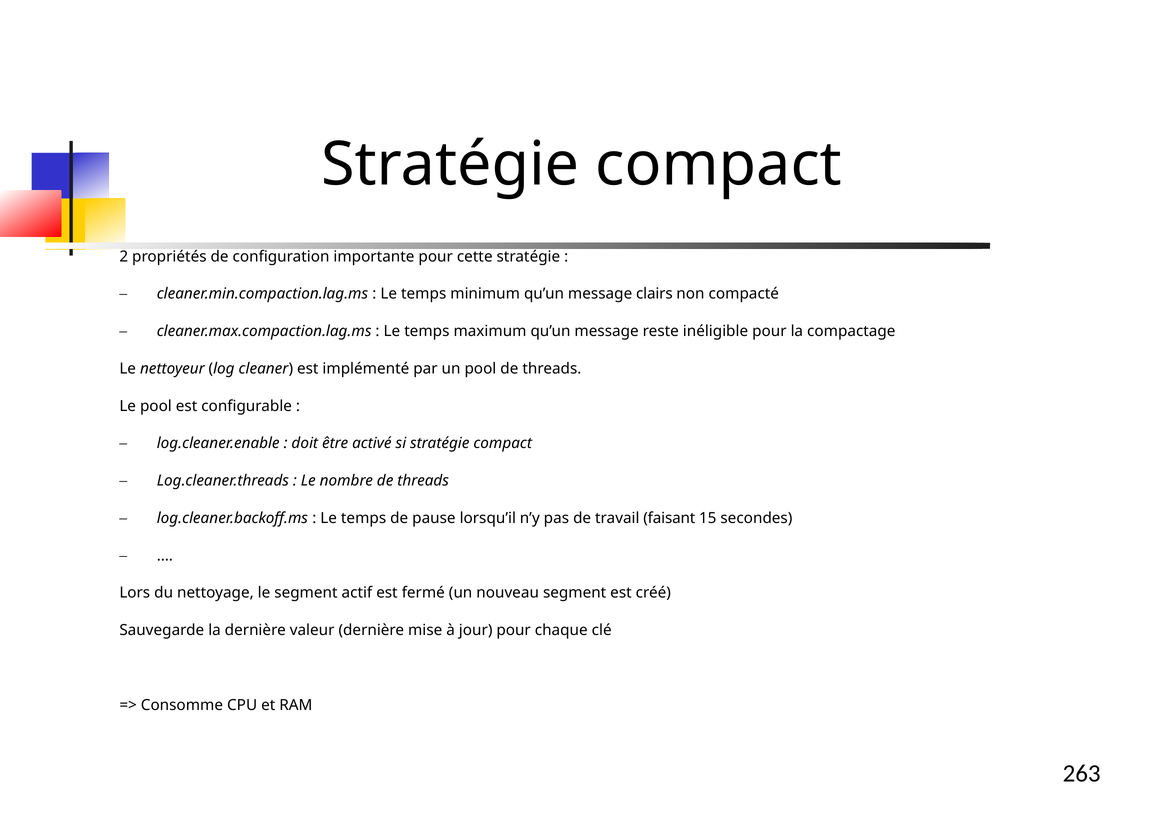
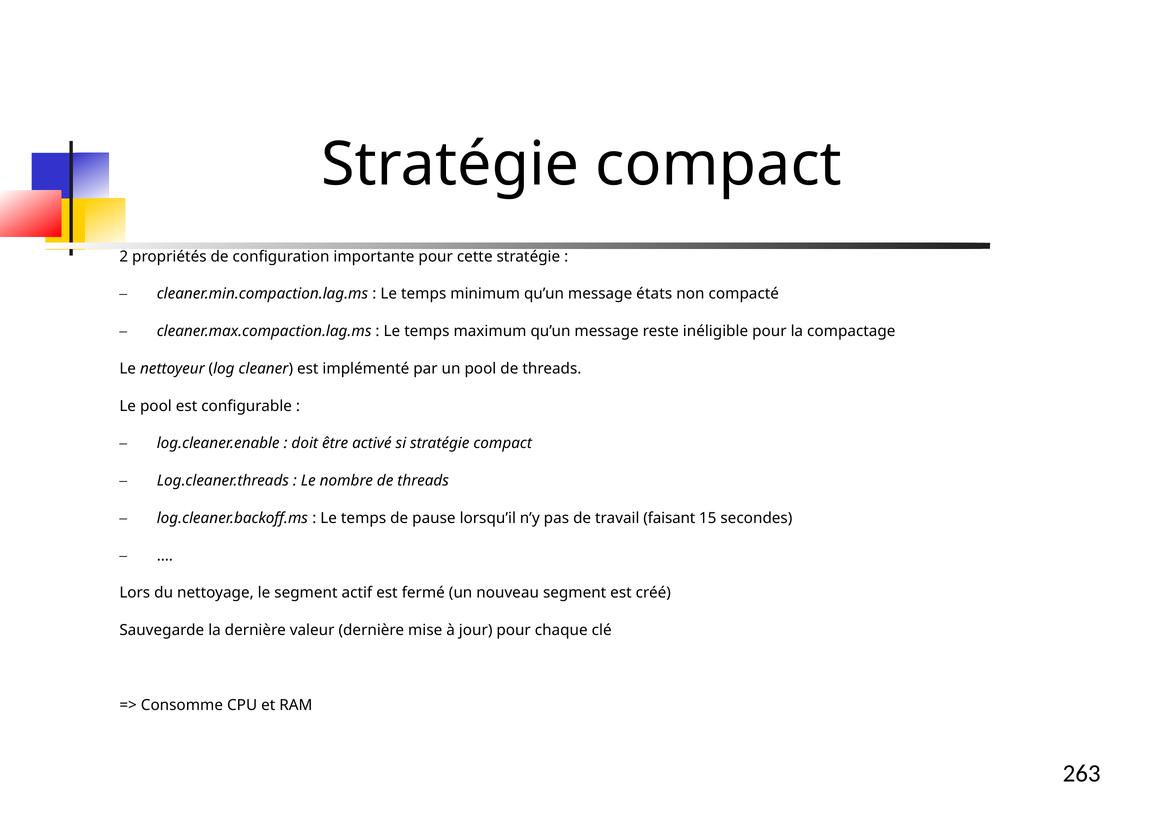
clairs: clairs -> états
